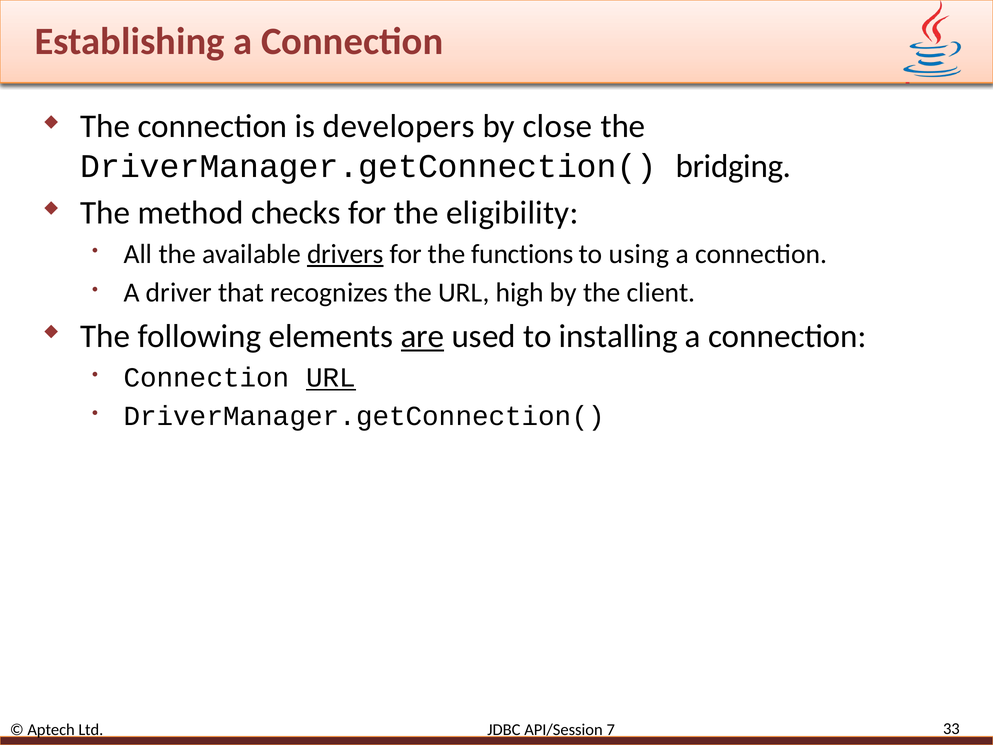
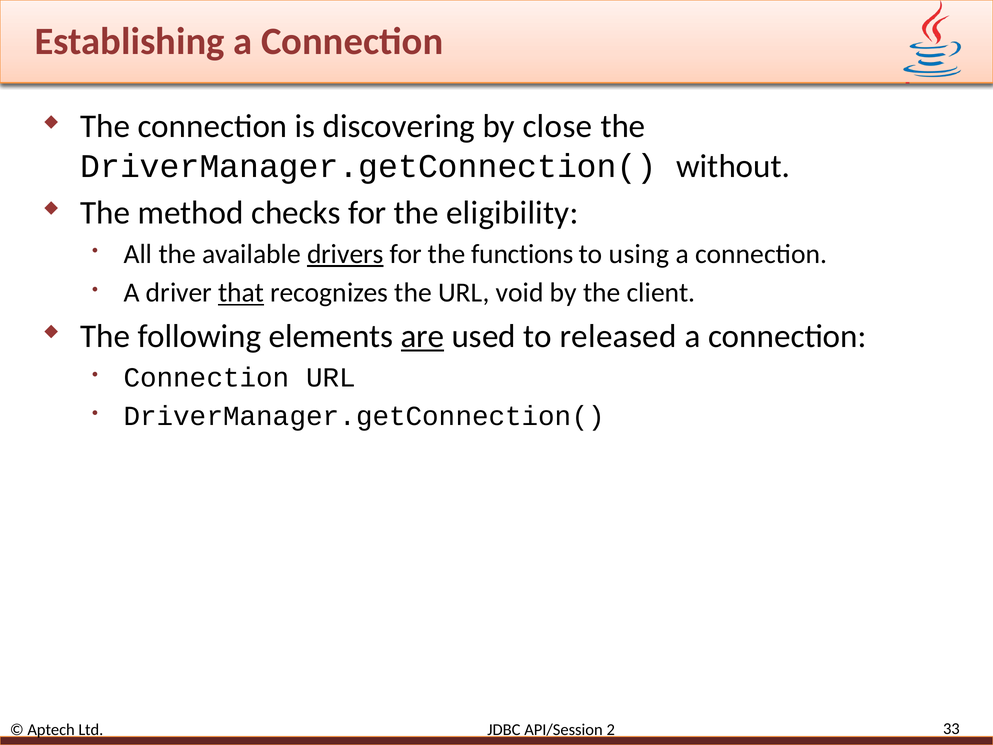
developers: developers -> discovering
bridging: bridging -> without
that underline: none -> present
high: high -> void
installing: installing -> released
URL at (331, 378) underline: present -> none
7: 7 -> 2
